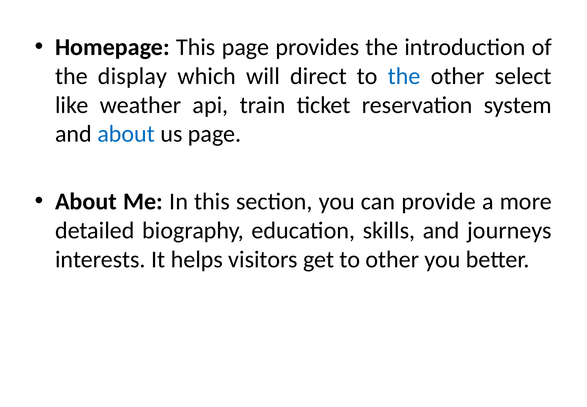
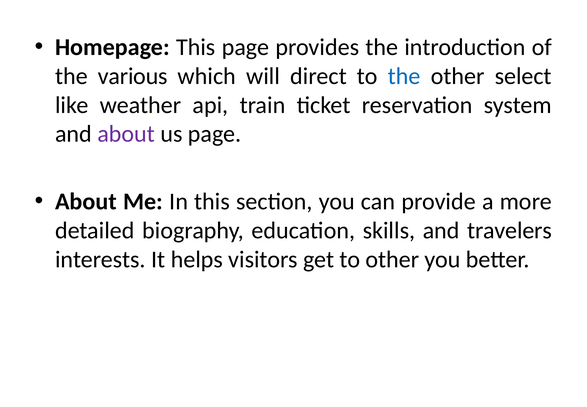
display: display -> various
about at (126, 134) colour: blue -> purple
journeys: journeys -> travelers
